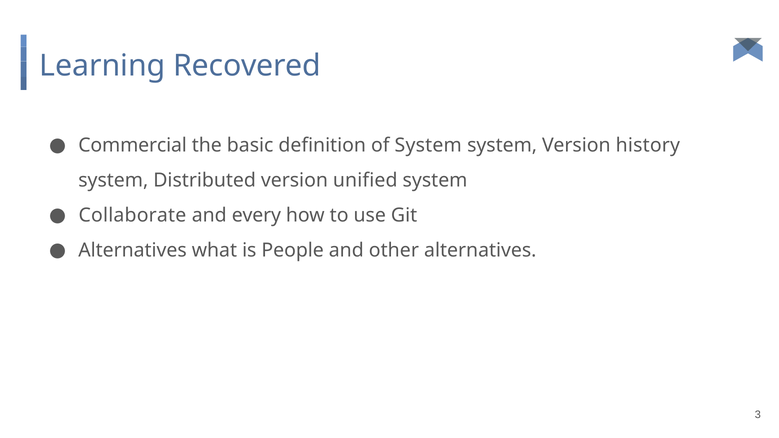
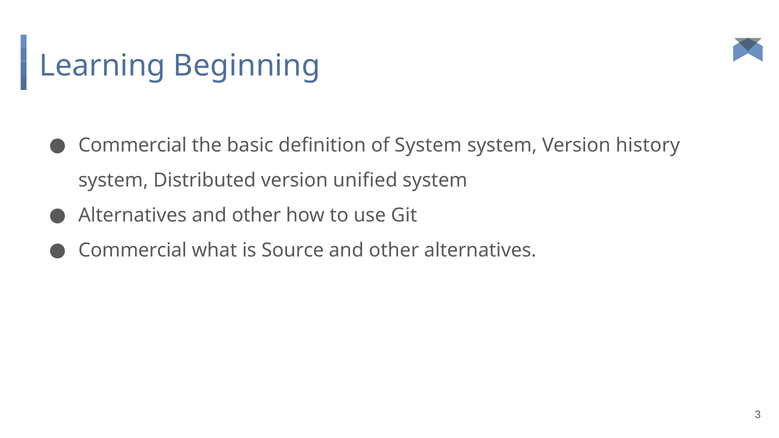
Recovered: Recovered -> Beginning
Collaborate at (132, 215): Collaborate -> Alternatives
every at (256, 215): every -> other
Alternatives at (133, 250): Alternatives -> Commercial
People: People -> Source
